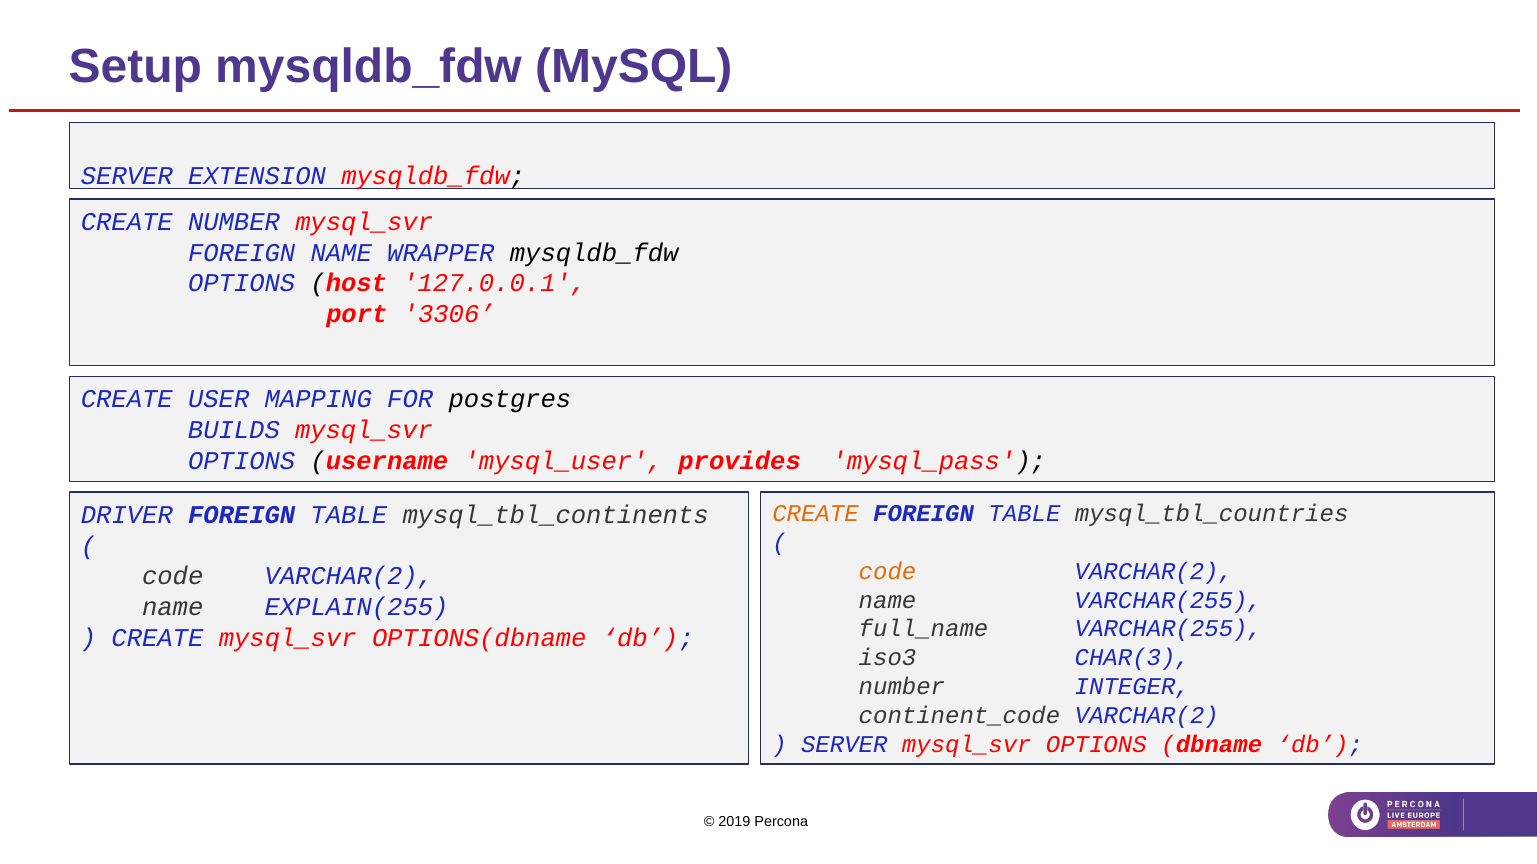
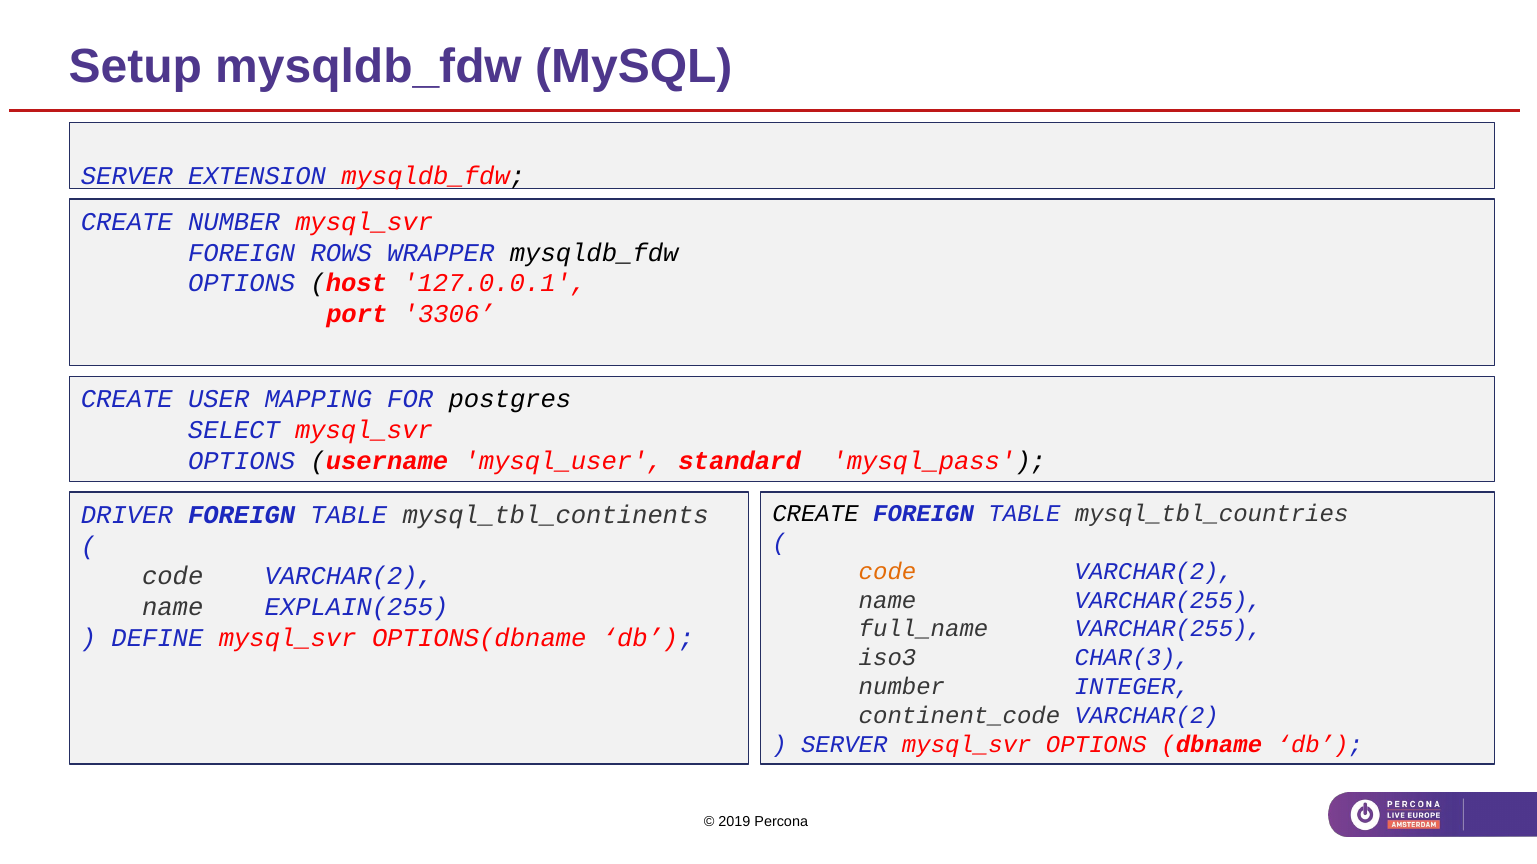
FOREIGN NAME: NAME -> ROWS
BUILDS: BUILDS -> SELECT
provides: provides -> standard
CREATE at (815, 514) colour: orange -> black
CREATE at (157, 638): CREATE -> DEFINE
